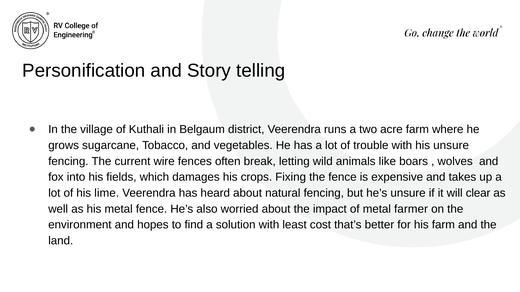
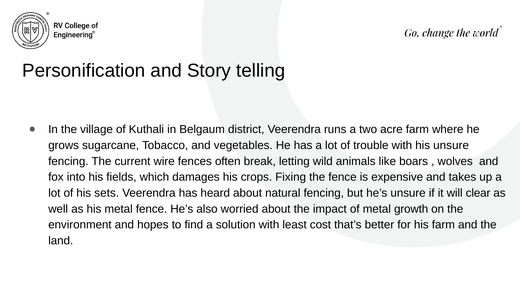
lime: lime -> sets
farmer: farmer -> growth
